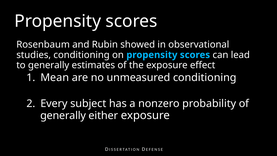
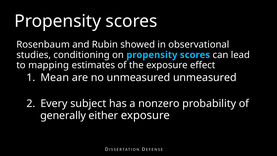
to generally: generally -> mapping
unmeasured conditioning: conditioning -> unmeasured
